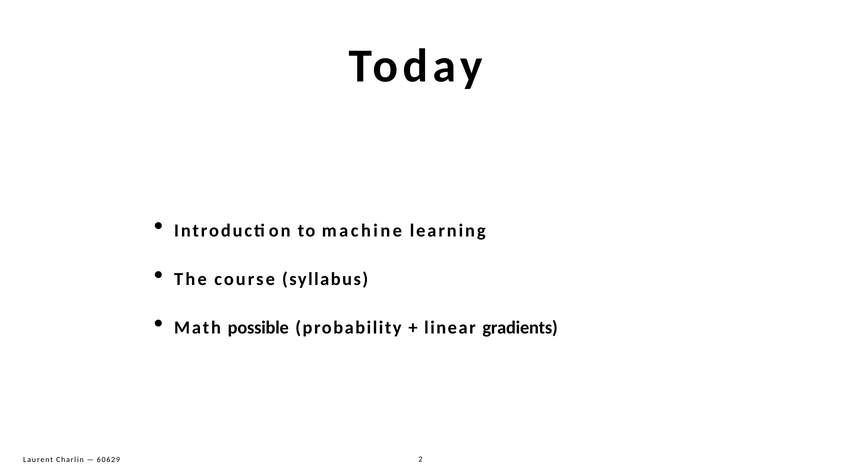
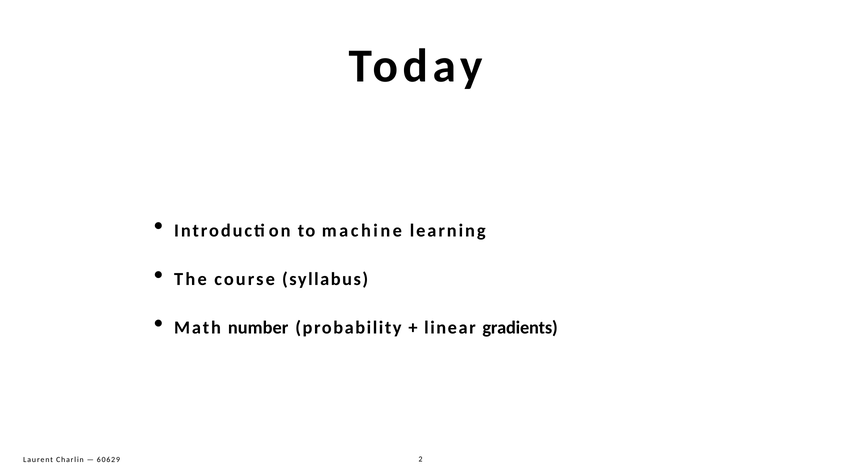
possible: possible -> number
